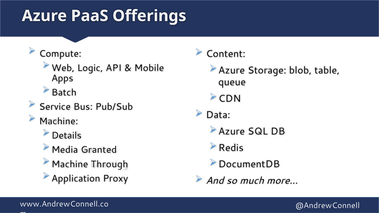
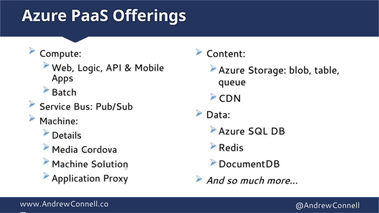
Granted: Granted -> Cordova
Through: Through -> Solution
